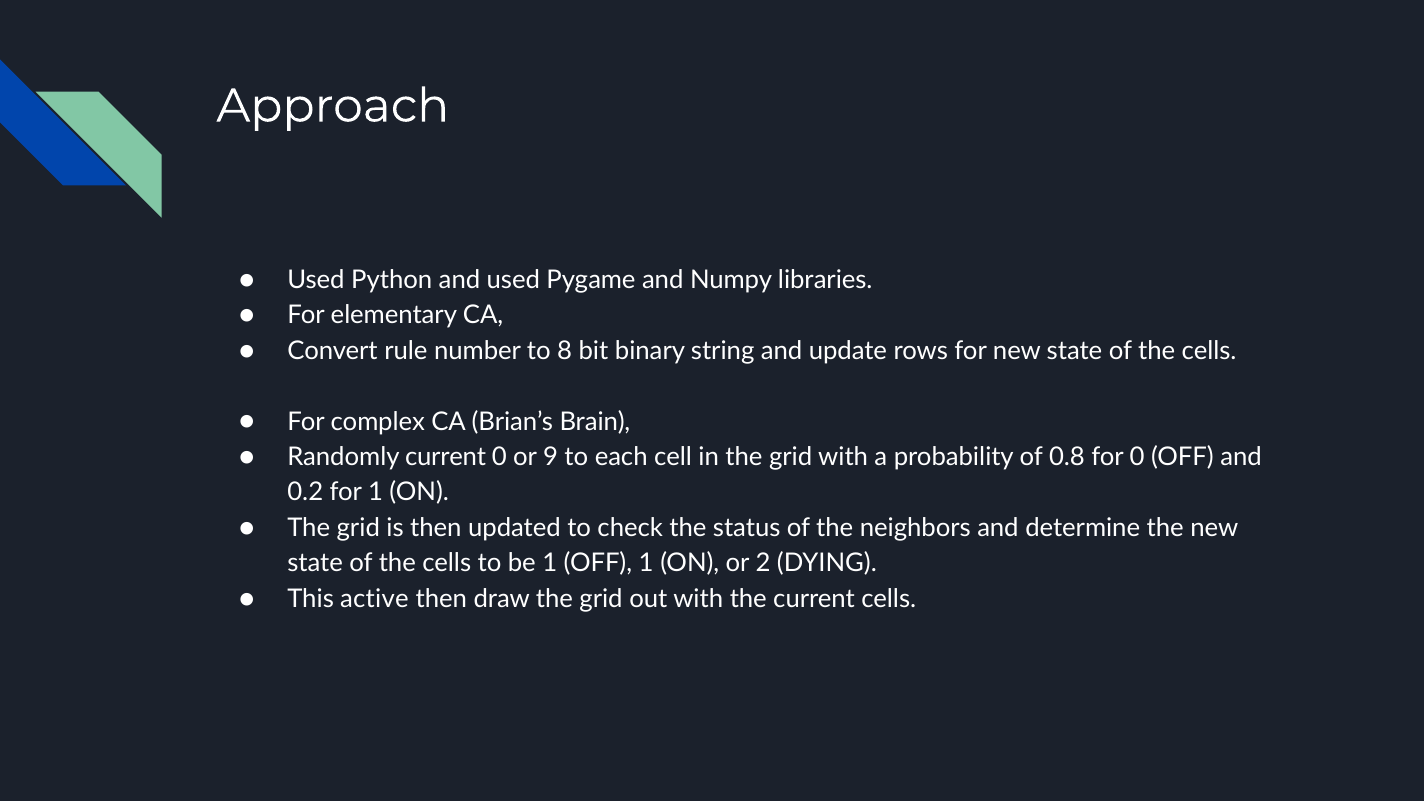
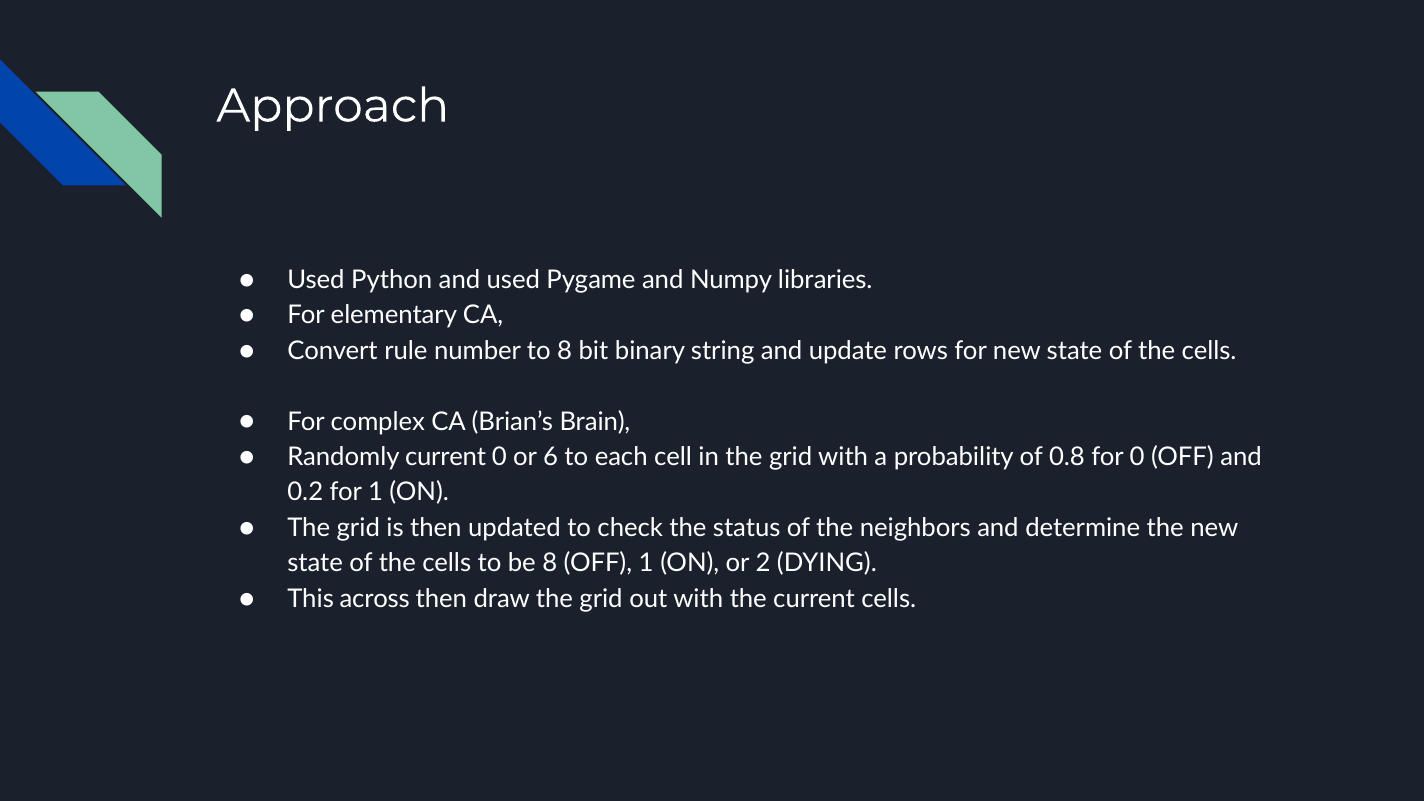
9: 9 -> 6
be 1: 1 -> 8
active: active -> across
